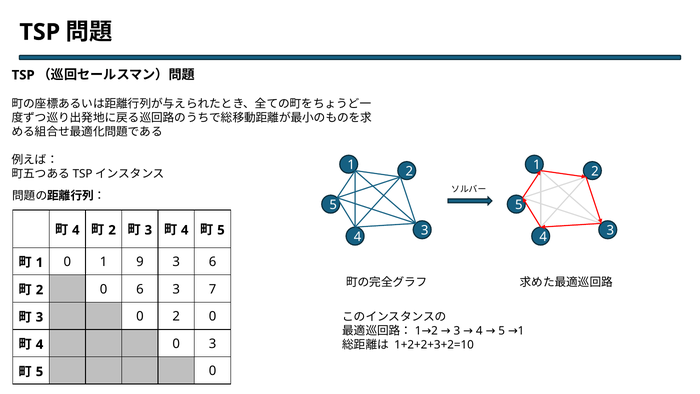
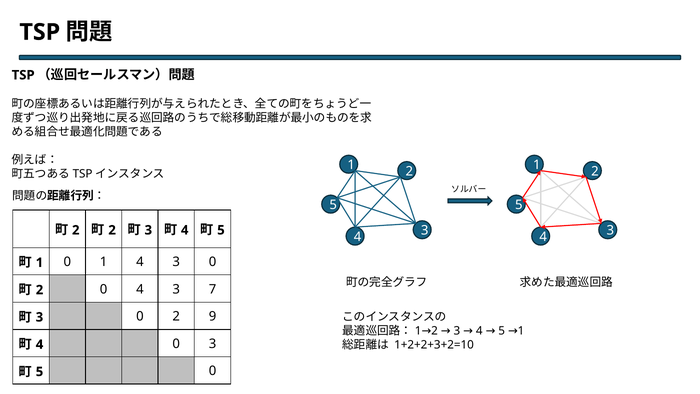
4 at (76, 230): 4 -> 2
1 0 1 9: 9 -> 4
6 at (213, 262): 6 -> 0
0 6: 6 -> 4
0 2 0: 0 -> 9
